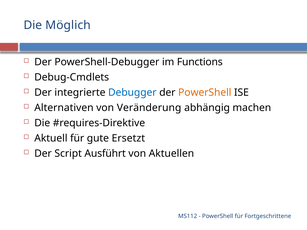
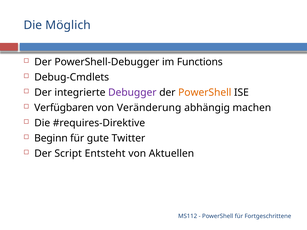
Debugger colour: blue -> purple
Alternativen: Alternativen -> Verfügbaren
Aktuell: Aktuell -> Beginn
Ersetzt: Ersetzt -> Twitter
Ausführt: Ausführt -> Entsteht
